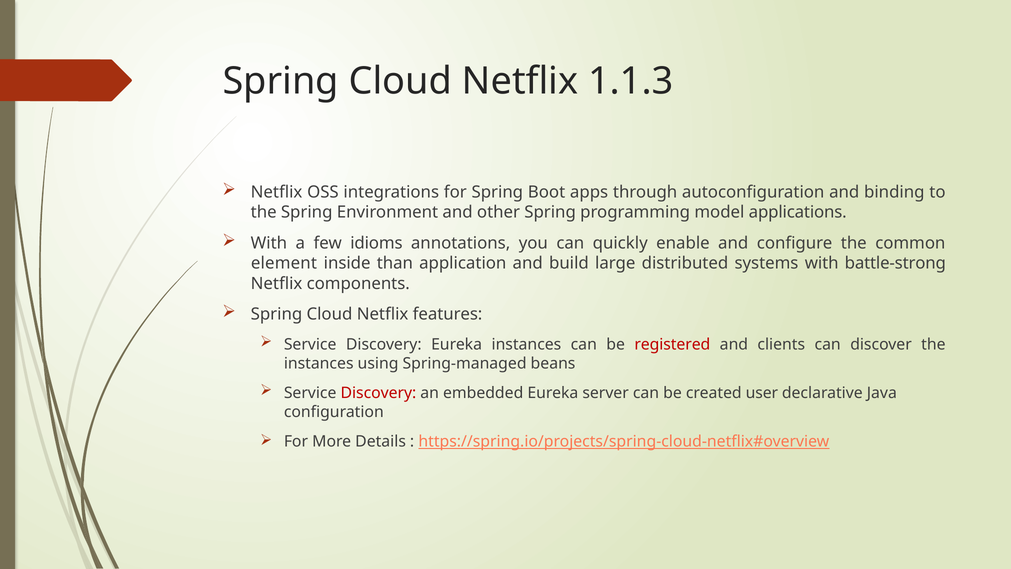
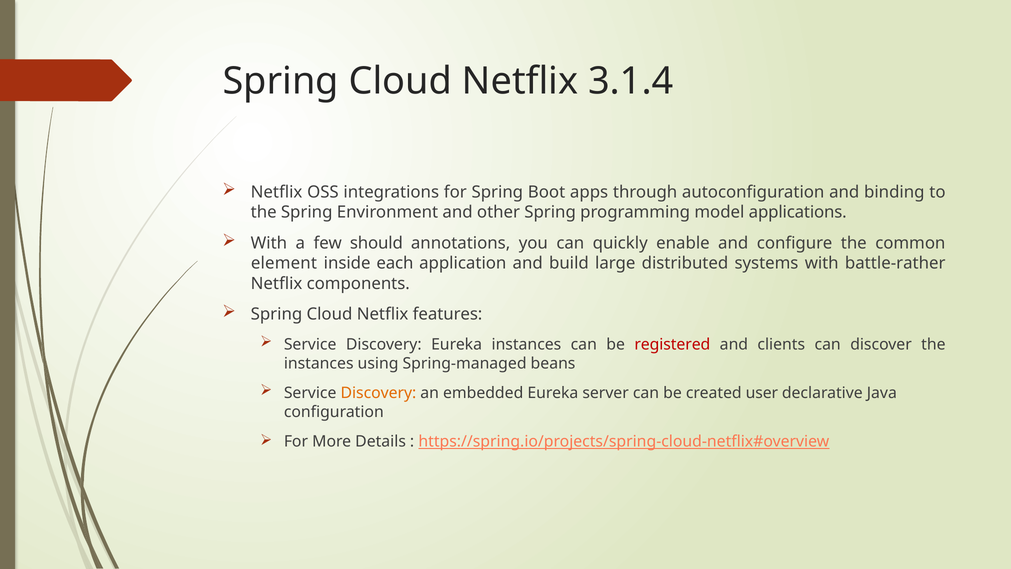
1.1.3: 1.1.3 -> 3.1.4
idioms: idioms -> should
than: than -> each
battle-strong: battle-strong -> battle-rather
Discovery at (378, 393) colour: red -> orange
